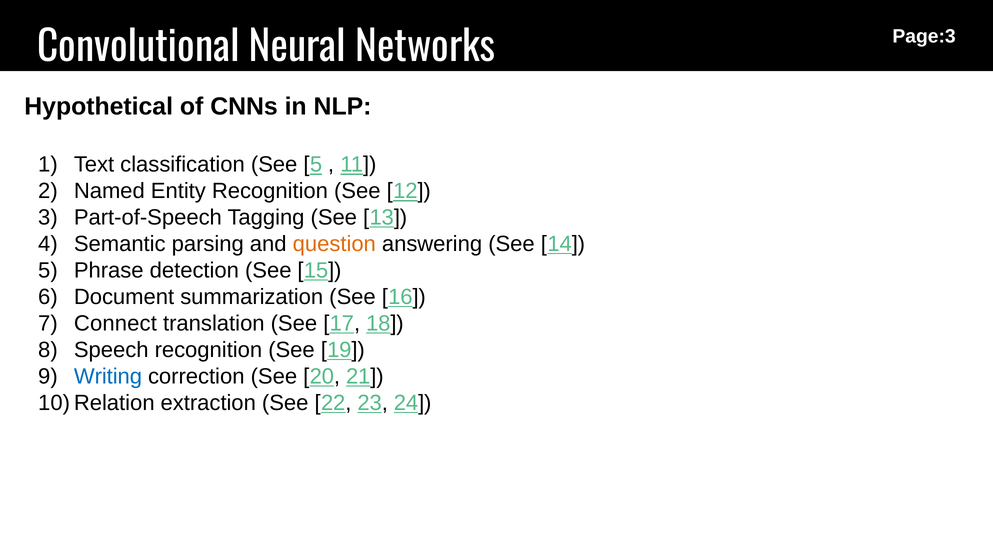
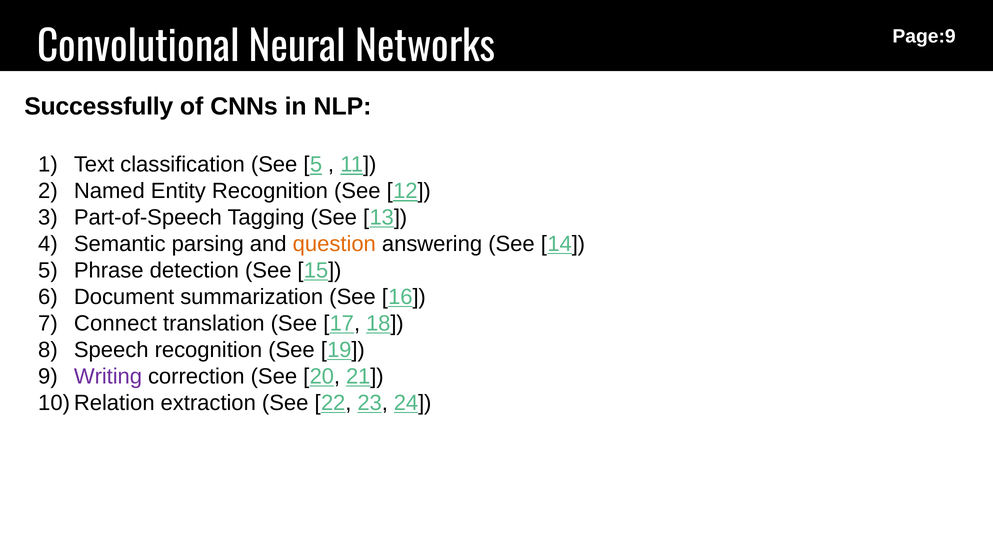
Page:3: Page:3 -> Page:9
Hypothetical: Hypothetical -> Successfully
Writing colour: blue -> purple
